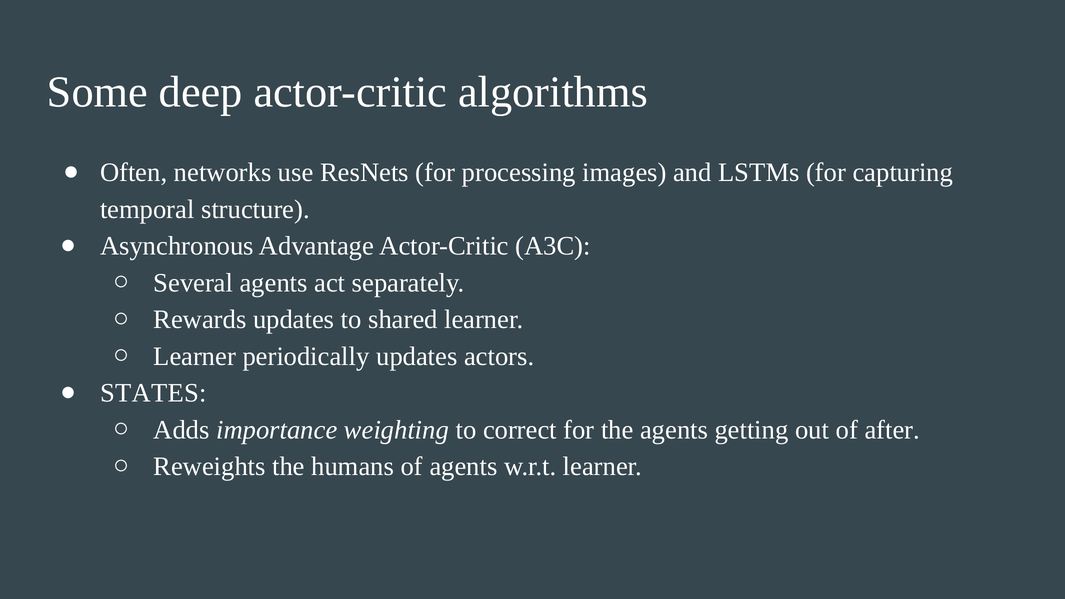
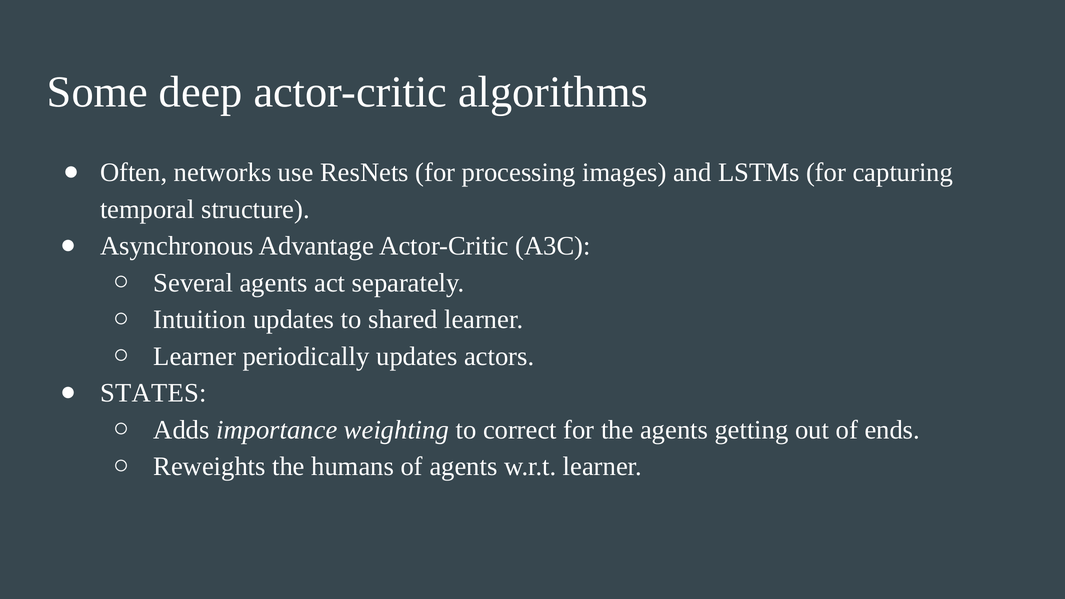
Rewards: Rewards -> Intuition
after: after -> ends
